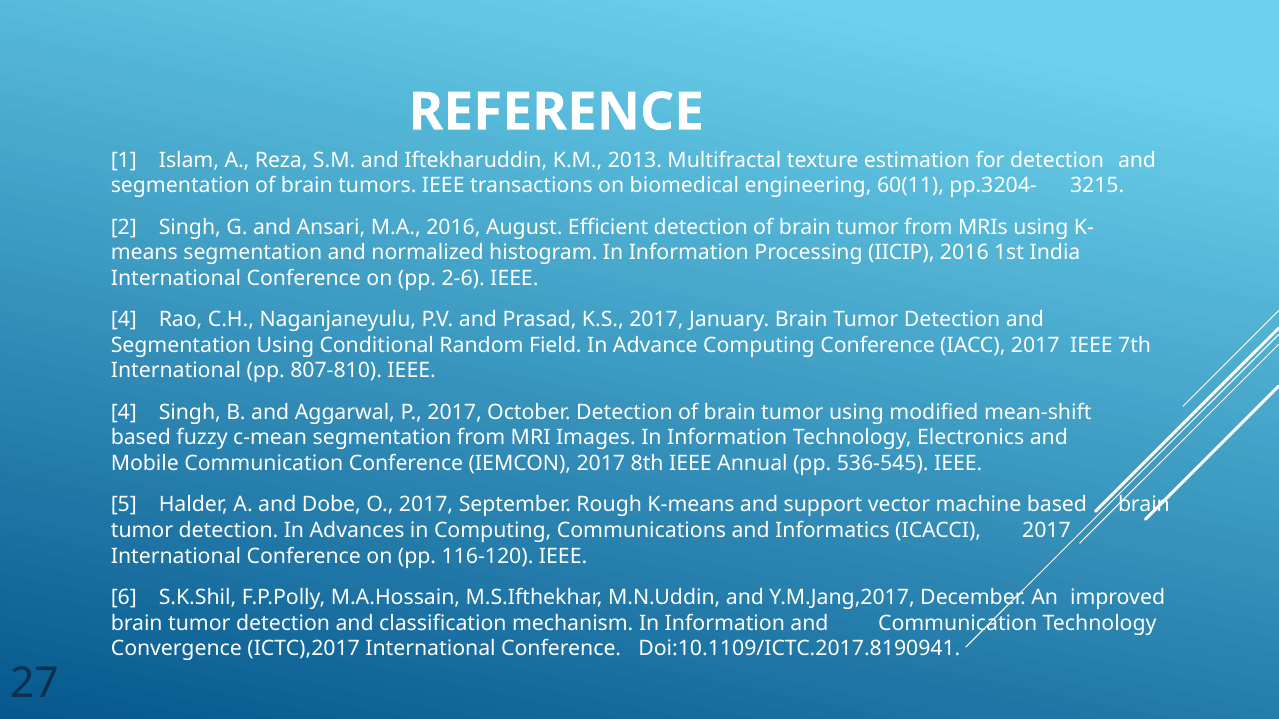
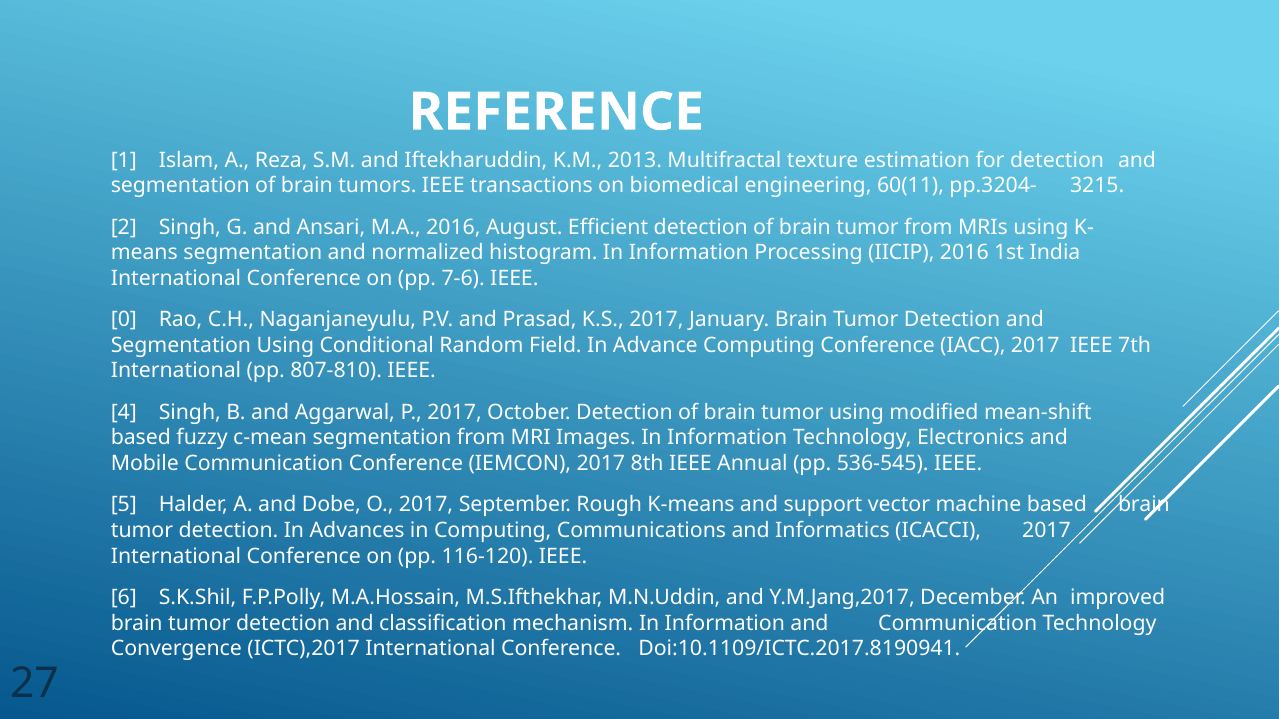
2-6: 2-6 -> 7-6
4 at (124, 320): 4 -> 0
